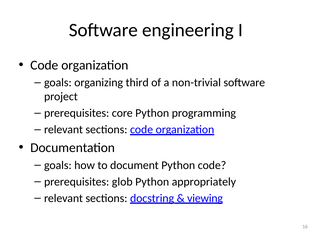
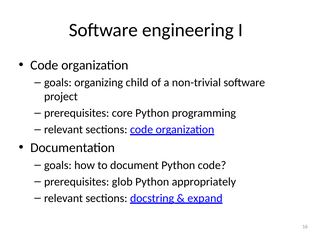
third: third -> child
viewing: viewing -> expand
